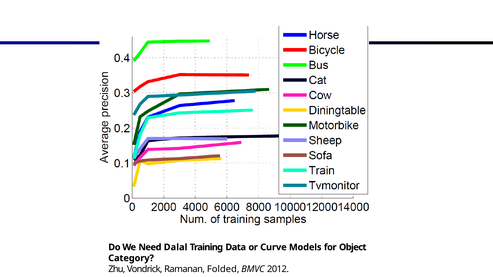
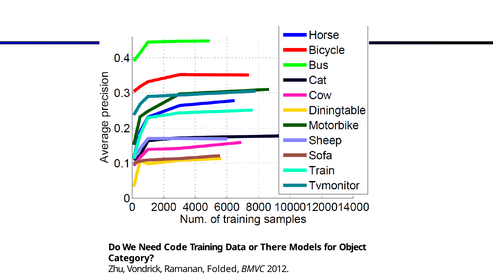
Dalal: Dalal -> Code
Curve: Curve -> There
